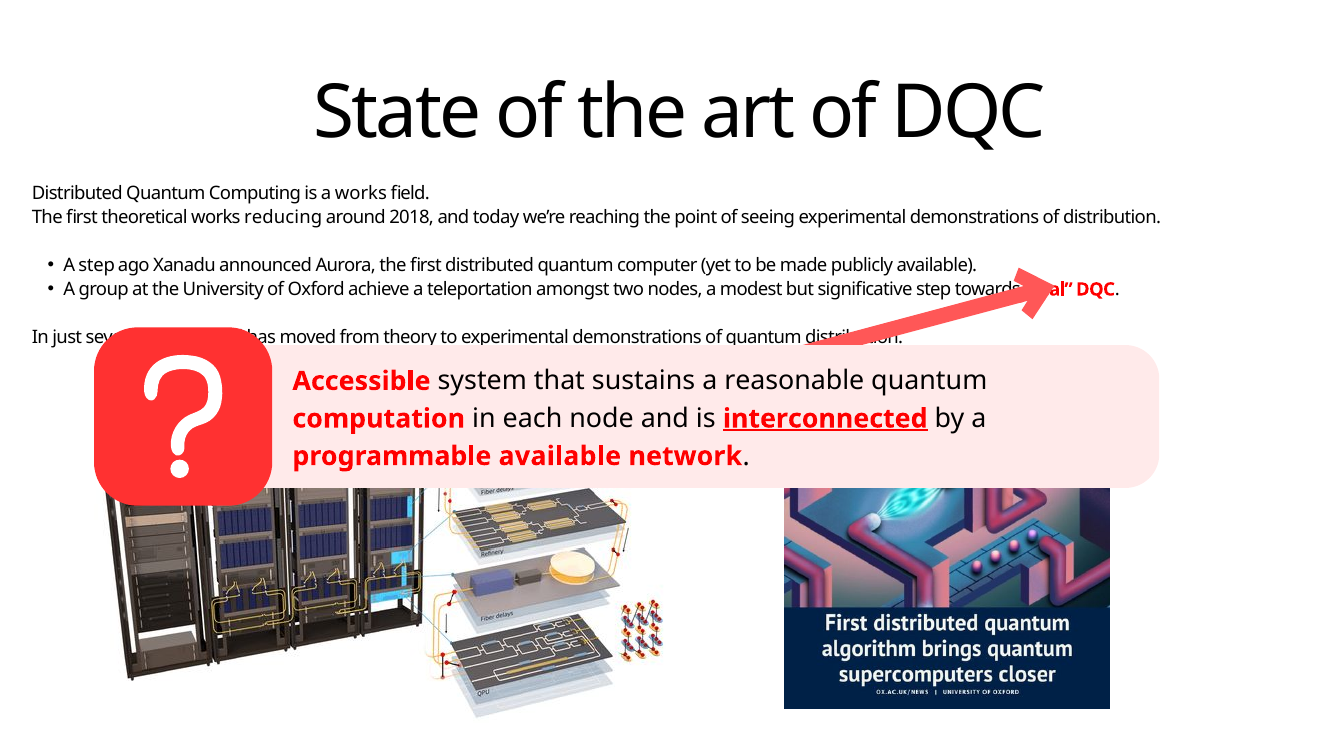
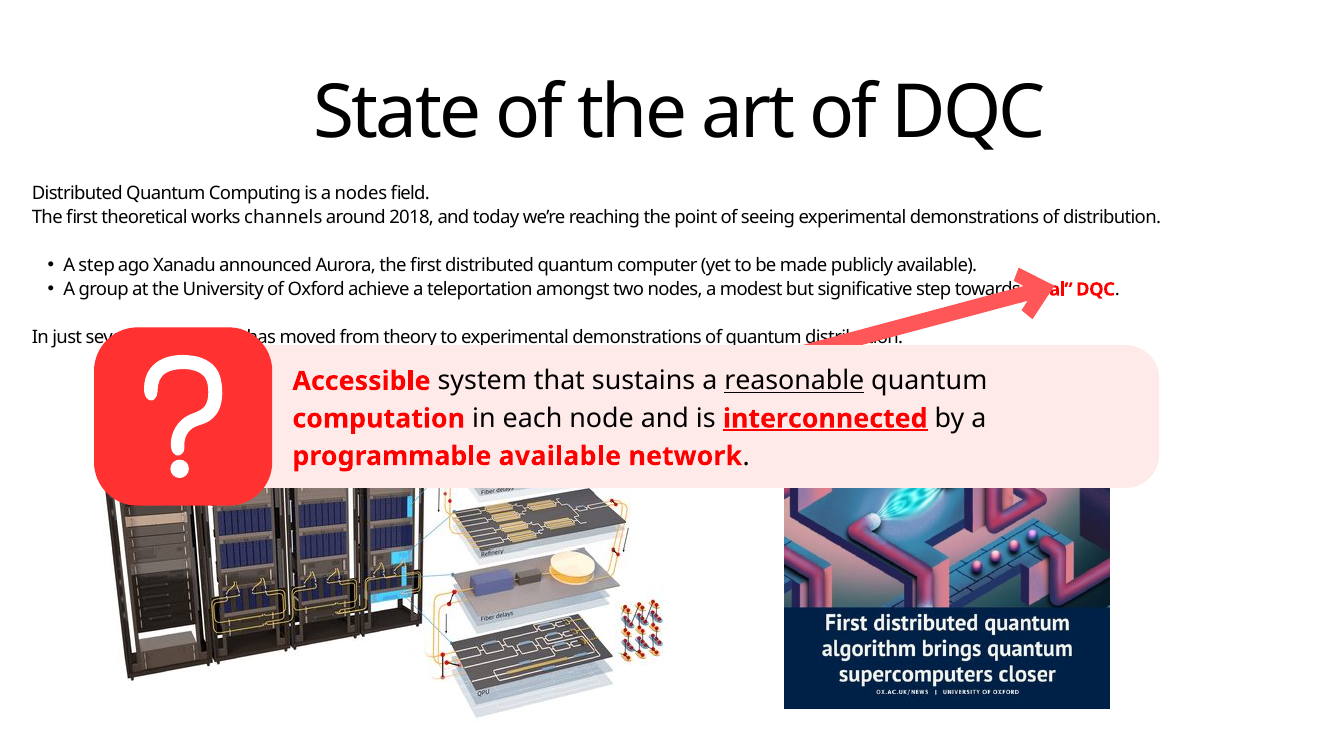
a works: works -> nodes
reducing: reducing -> channels
reasonable underline: none -> present
